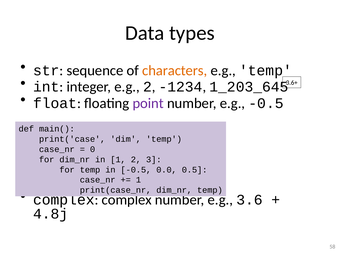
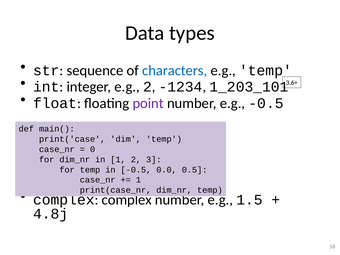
characters colour: orange -> blue
1_203_645: 1_203_645 -> 1_203_101
3.6: 3.6 -> 1.5
